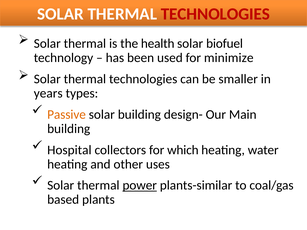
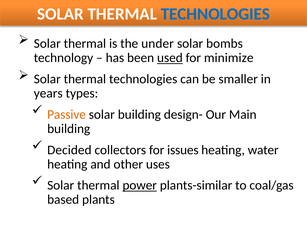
TECHNOLOGIES at (215, 14) colour: red -> blue
health: health -> under
biofuel: biofuel -> bombs
used underline: none -> present
Hospital: Hospital -> Decided
which: which -> issues
